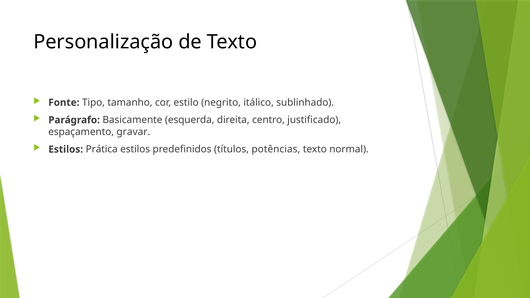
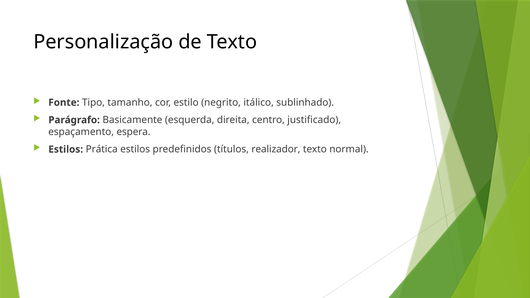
gravar: gravar -> espera
potências: potências -> realizador
